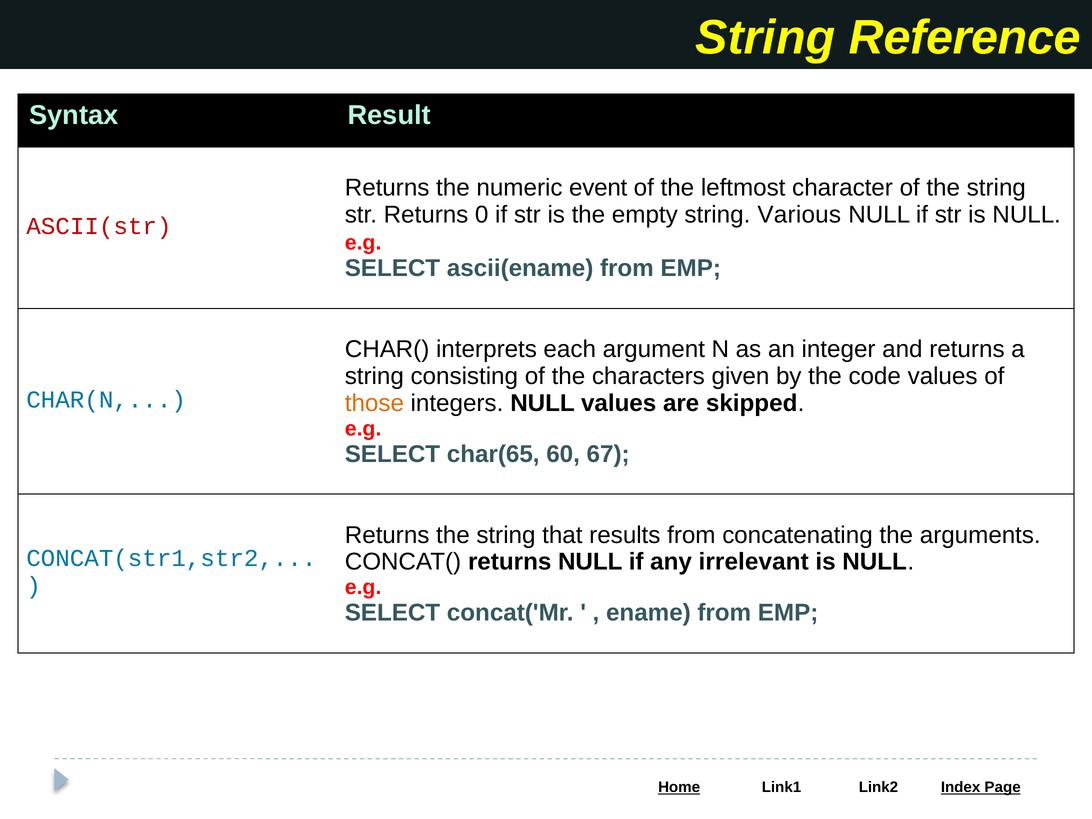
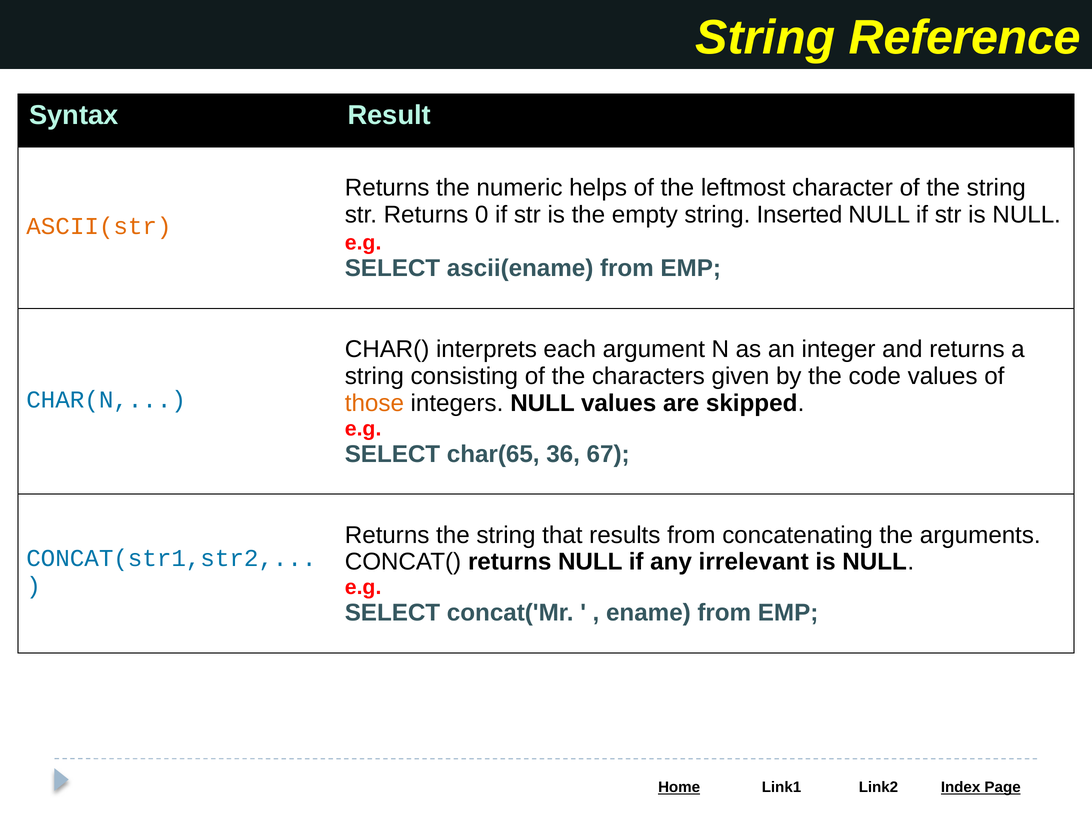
event: event -> helps
Various: Various -> Inserted
ASCII(str colour: red -> orange
60: 60 -> 36
